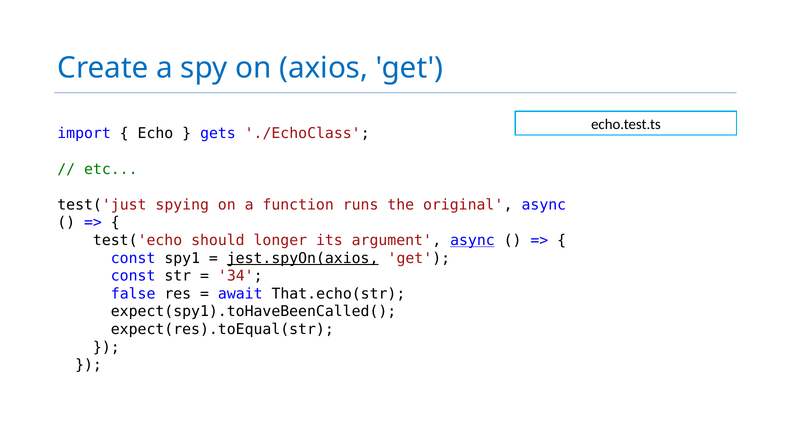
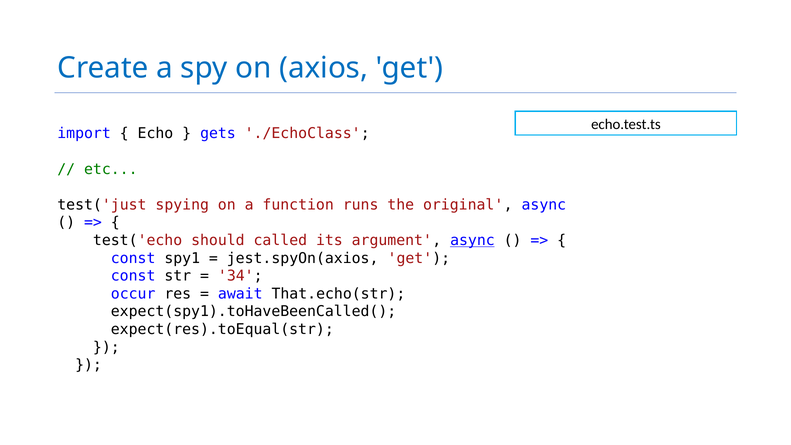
longer: longer -> called
jest.spyOn(axios underline: present -> none
false: false -> occur
